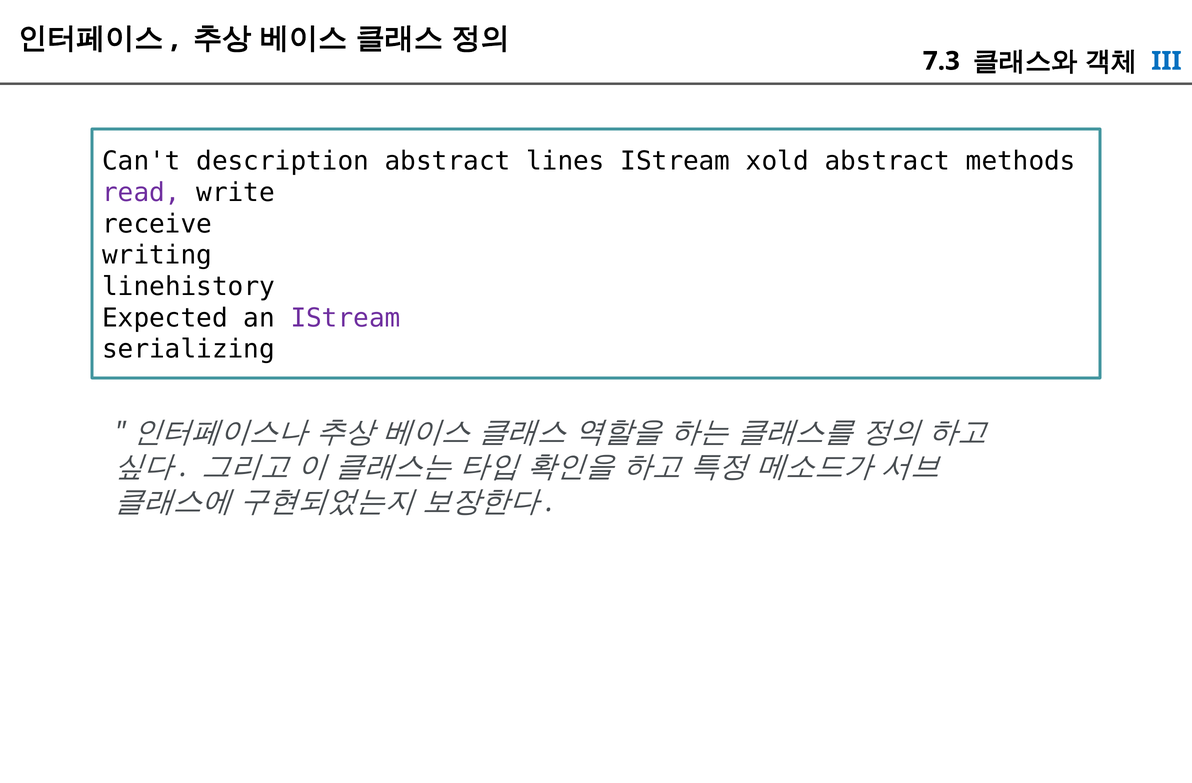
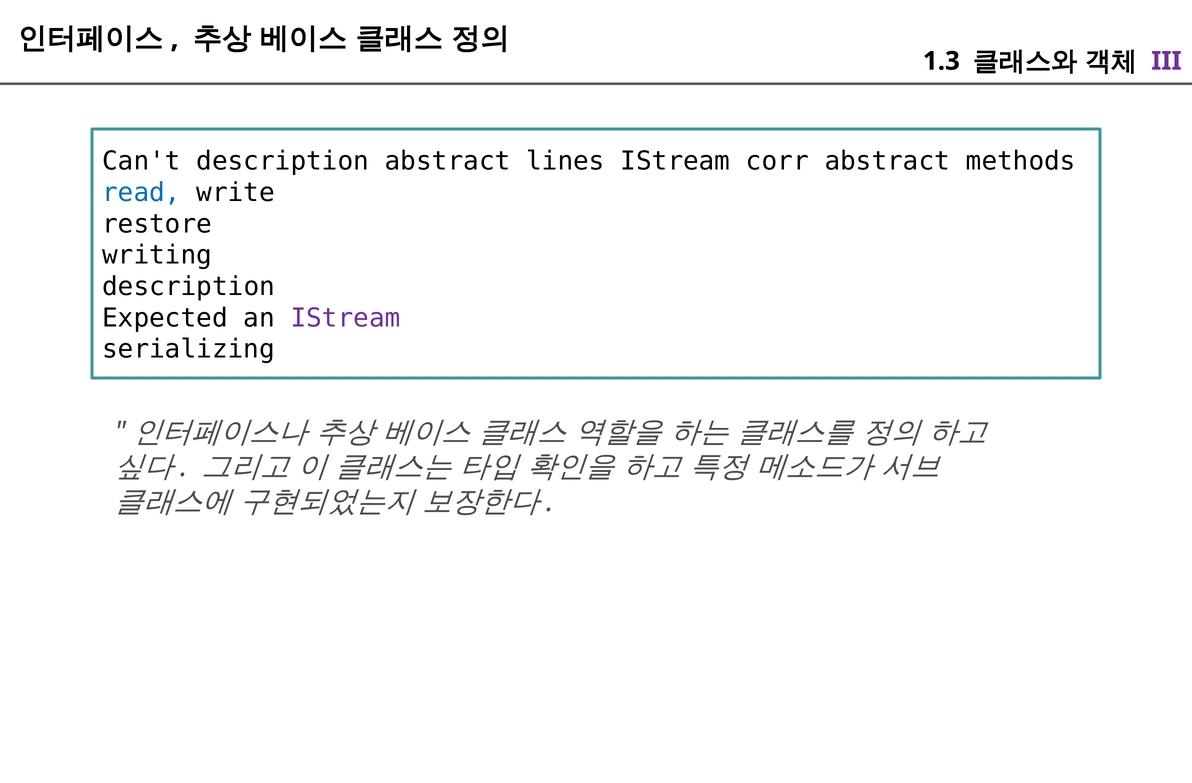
7.3: 7.3 -> 1.3
III colour: blue -> purple
xold: xold -> corr
read colour: purple -> blue
receive: receive -> restore
linehistory at (189, 287): linehistory -> description
